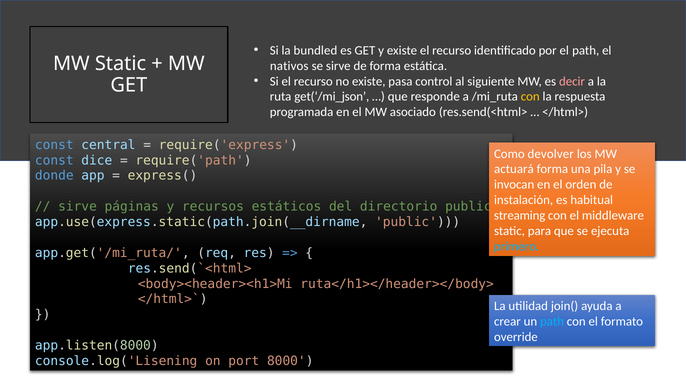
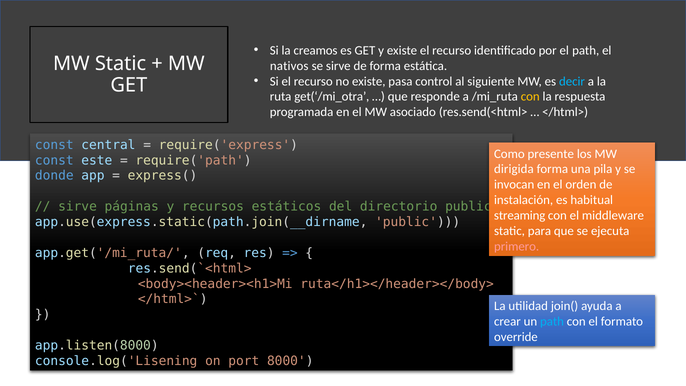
bundled: bundled -> creamos
decir colour: pink -> light blue
get(‘/mi_json: get(‘/mi_json -> get(‘/mi_otra
devolver: devolver -> presente
dice: dice -> este
actuará: actuará -> dirigida
primero colour: light blue -> pink
